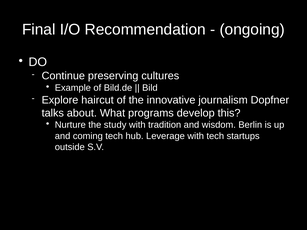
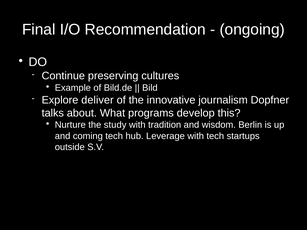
haircut: haircut -> deliver
